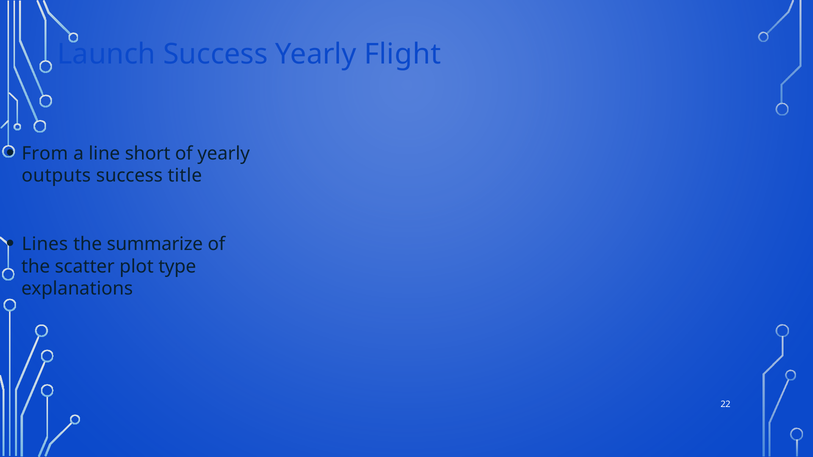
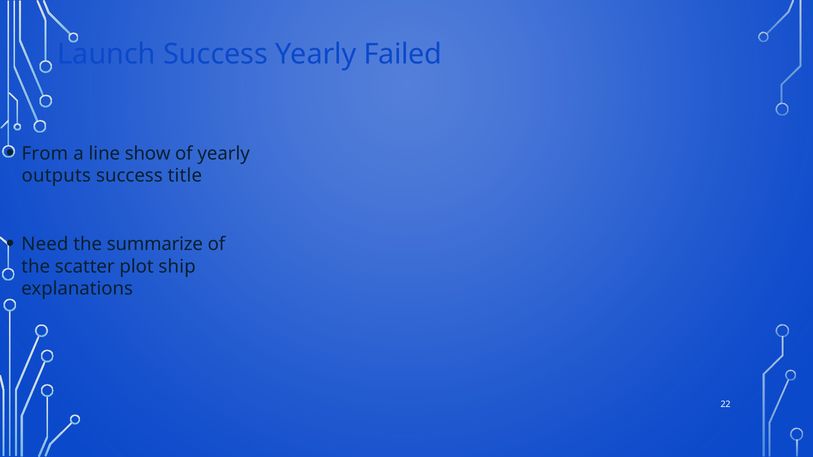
Flight: Flight -> Failed
short: short -> show
Lines: Lines -> Need
type: type -> ship
